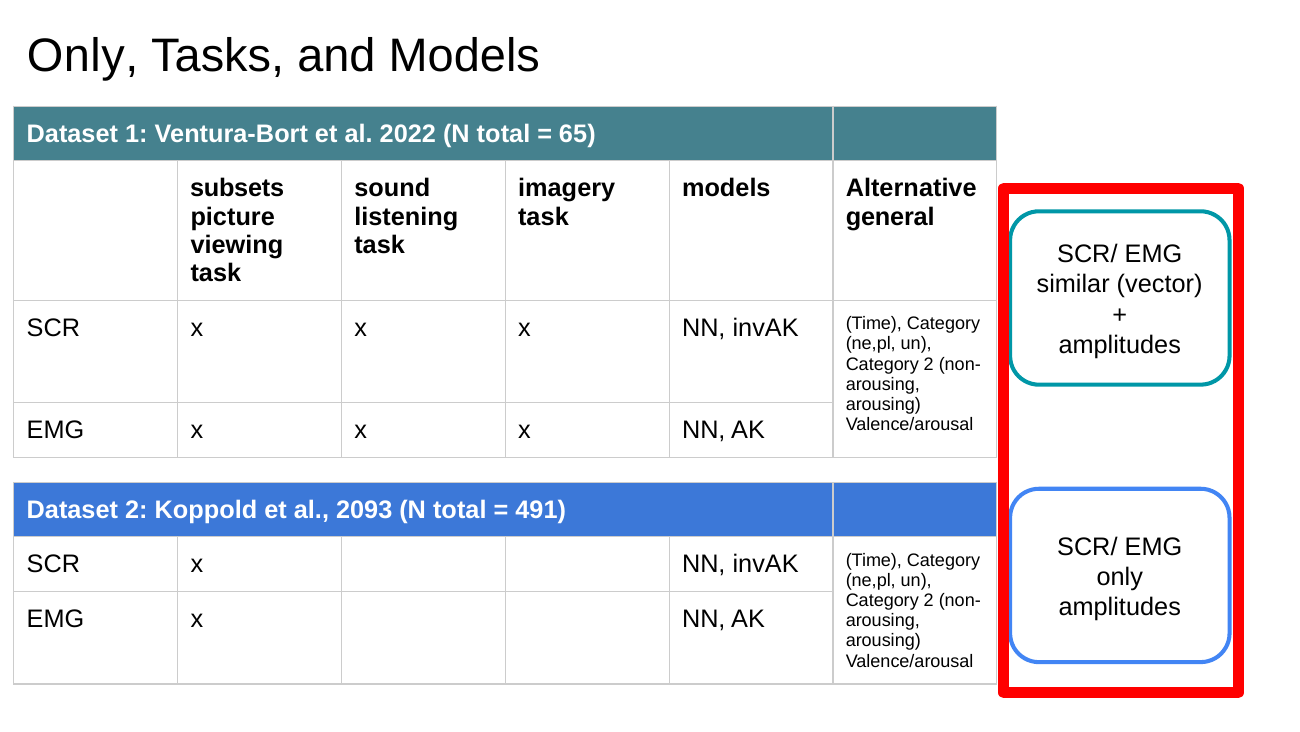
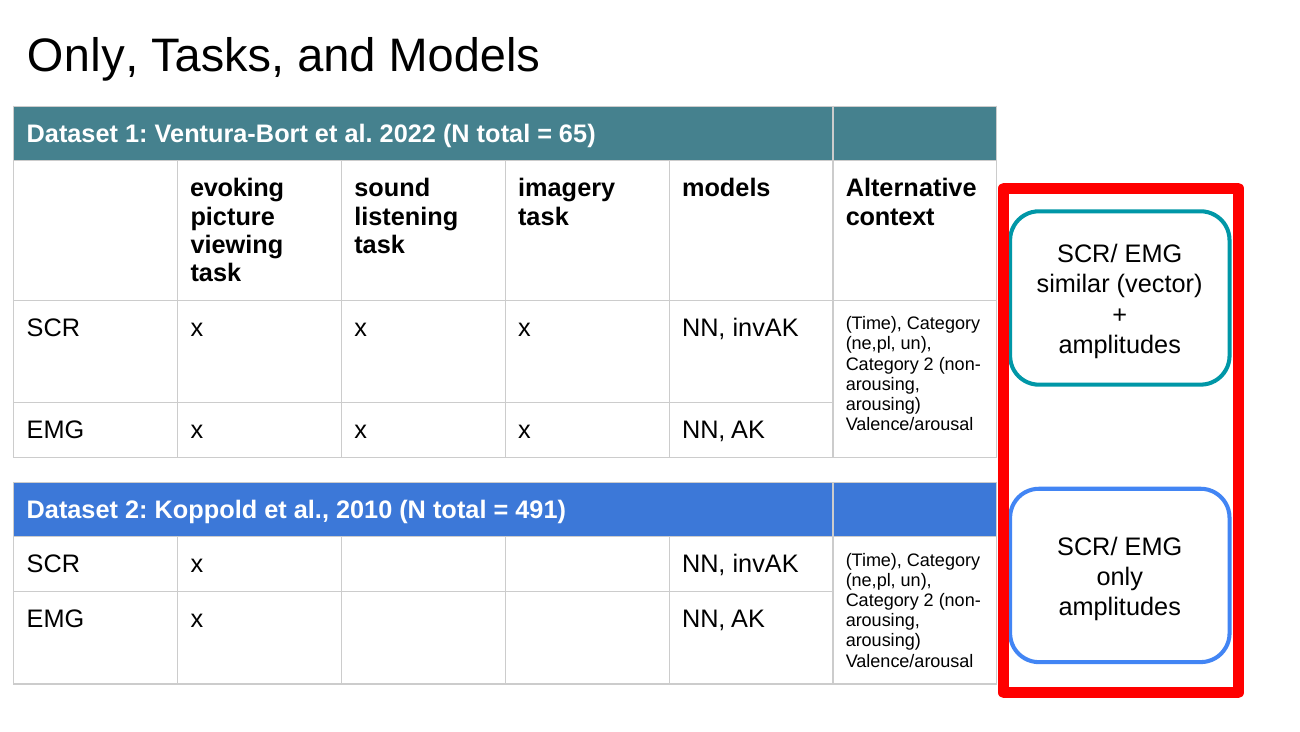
subsets: subsets -> evoking
general: general -> context
2093: 2093 -> 2010
